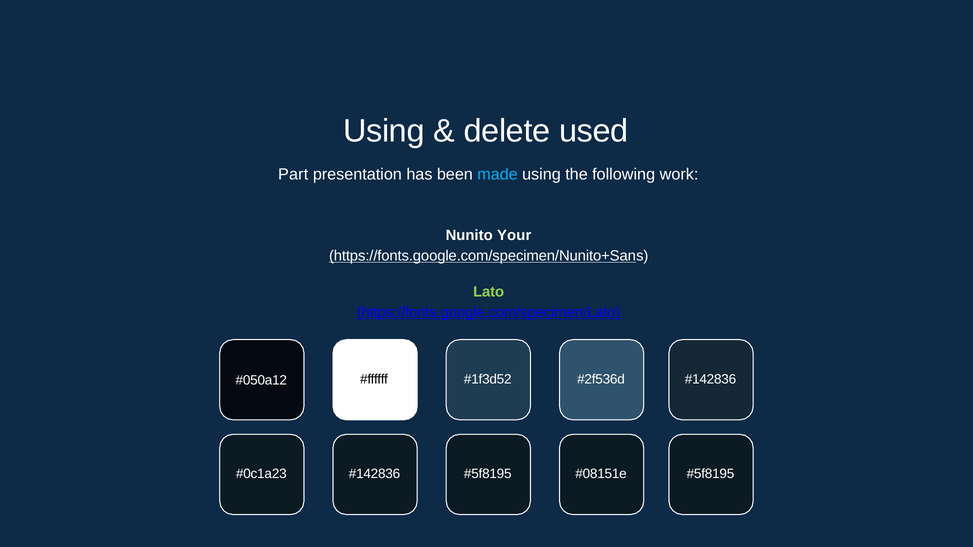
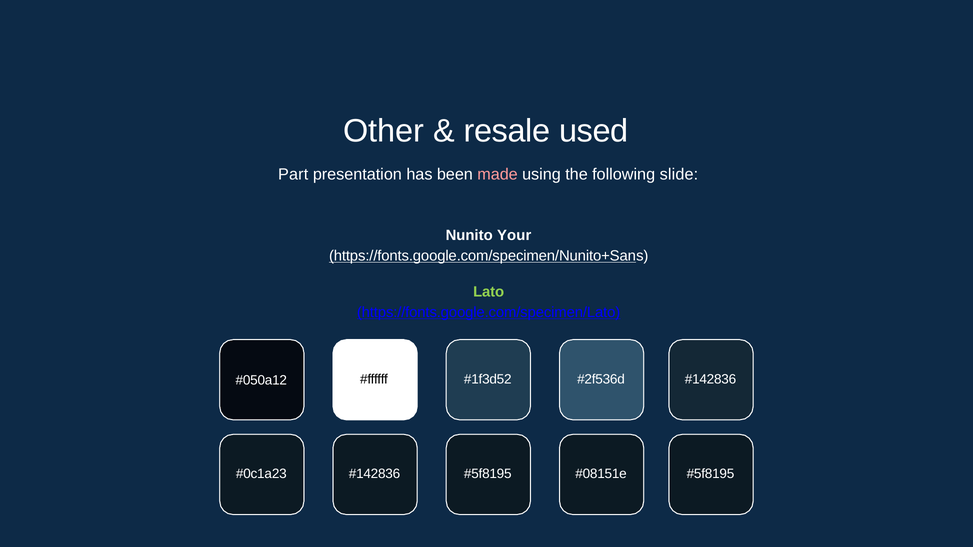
Using at (384, 131): Using -> Other
delete: delete -> resale
made colour: light blue -> pink
work: work -> slide
